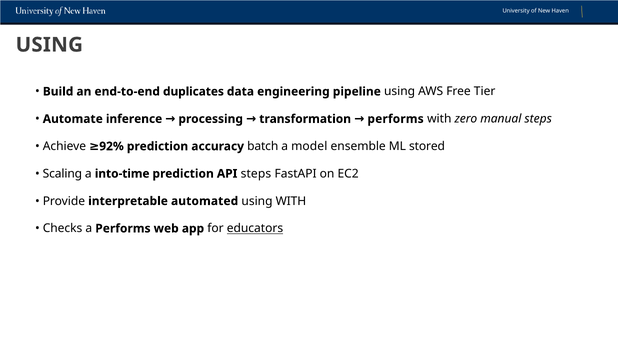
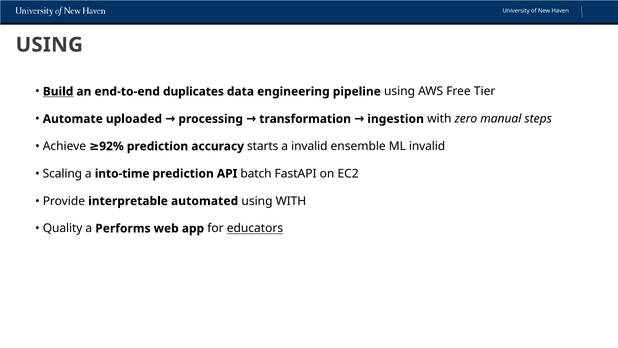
Build underline: none -> present
inference: inference -> uploaded
transformation performs: performs -> ingestion
batch: batch -> starts
a model: model -> invalid
ML stored: stored -> invalid
API steps: steps -> batch
Checks: Checks -> Quality
